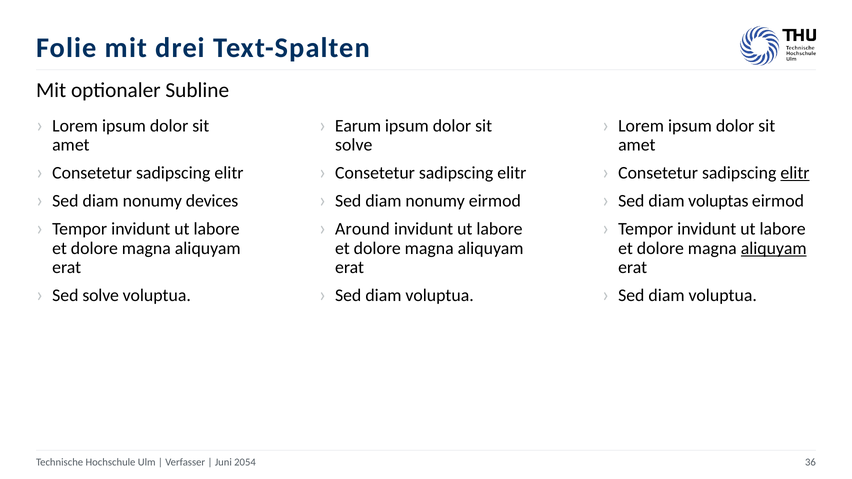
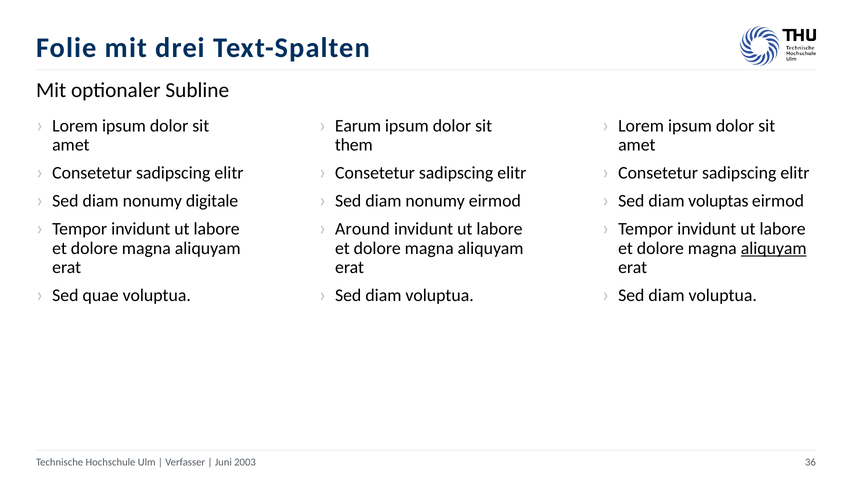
solve at (354, 145): solve -> them
elitr at (795, 173) underline: present -> none
devices: devices -> digitale
Sed solve: solve -> quae
2054: 2054 -> 2003
